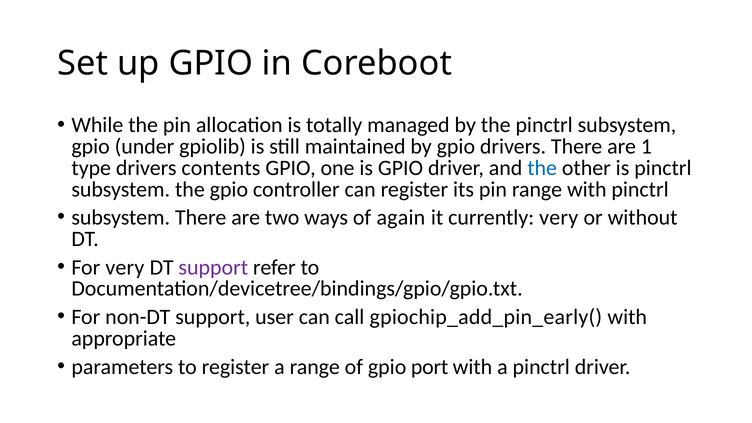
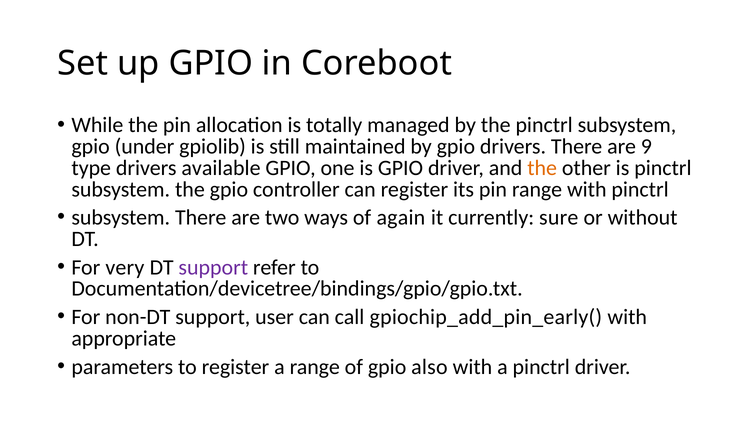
1: 1 -> 9
contents: contents -> available
the at (542, 168) colour: blue -> orange
currently very: very -> sure
port: port -> also
